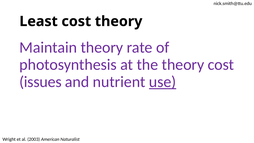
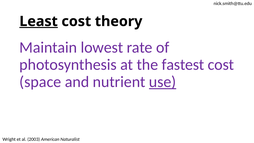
Least underline: none -> present
Maintain theory: theory -> lowest
the theory: theory -> fastest
issues: issues -> space
